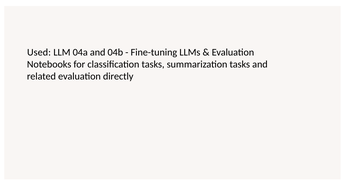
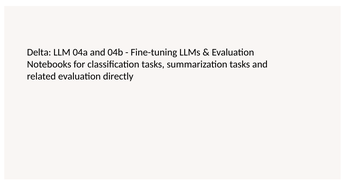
Used: Used -> Delta
